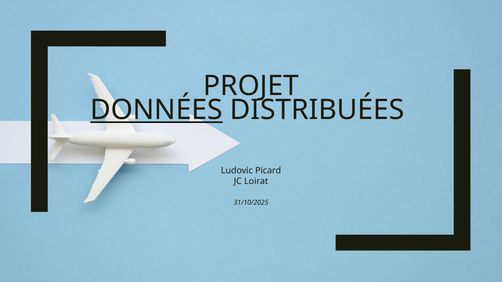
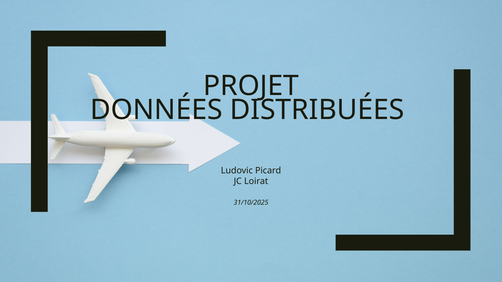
DONNÉES underline: present -> none
